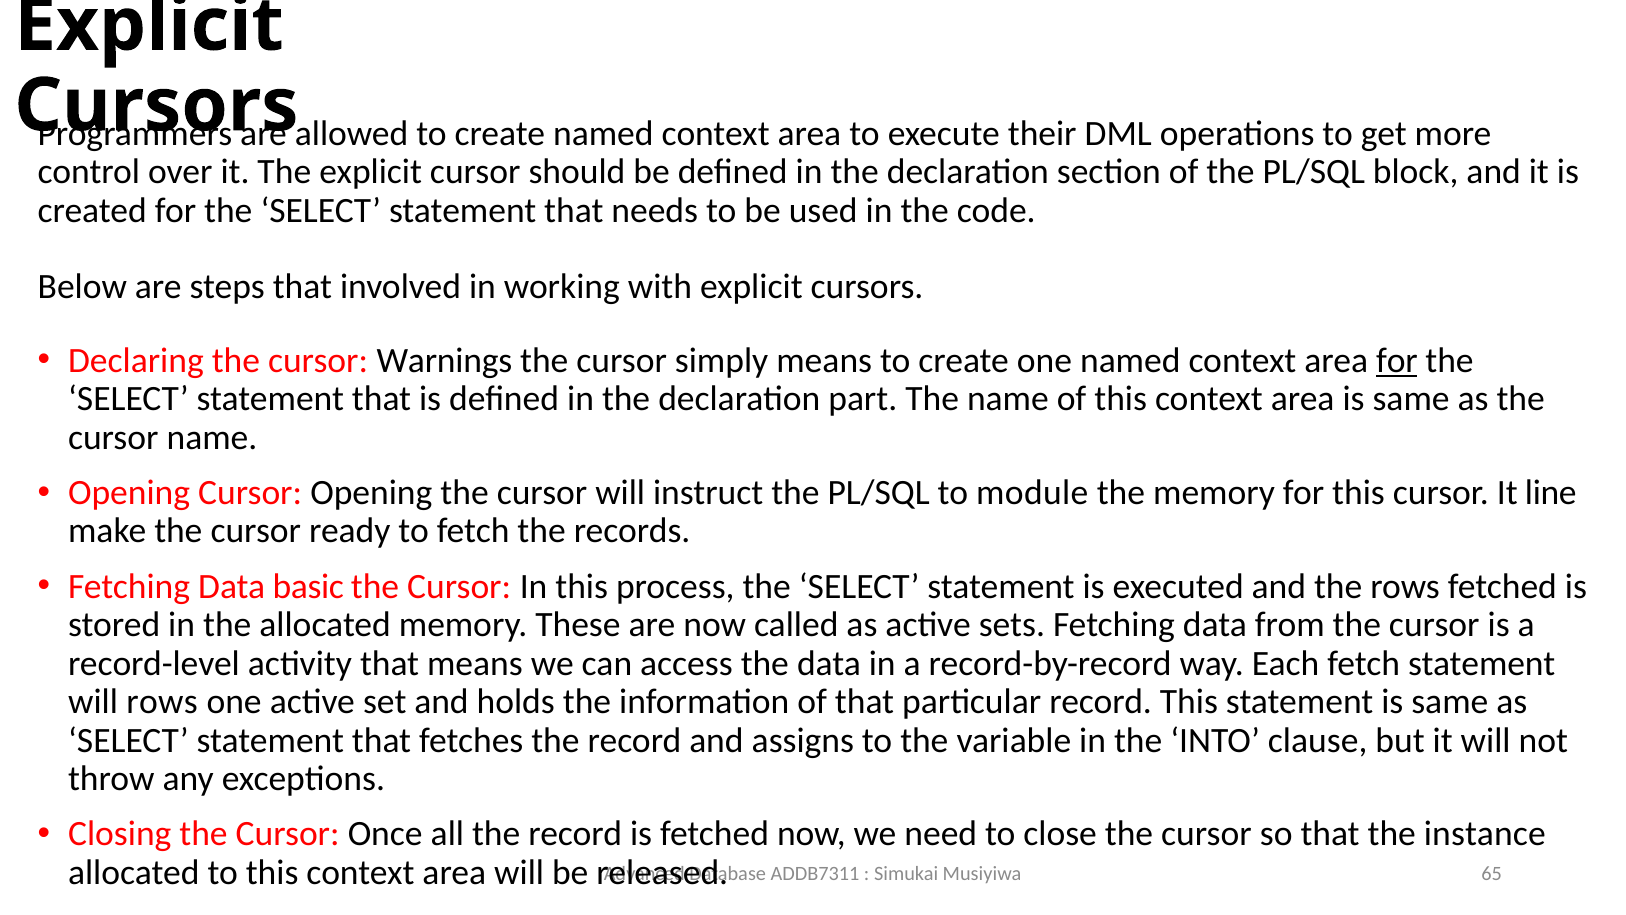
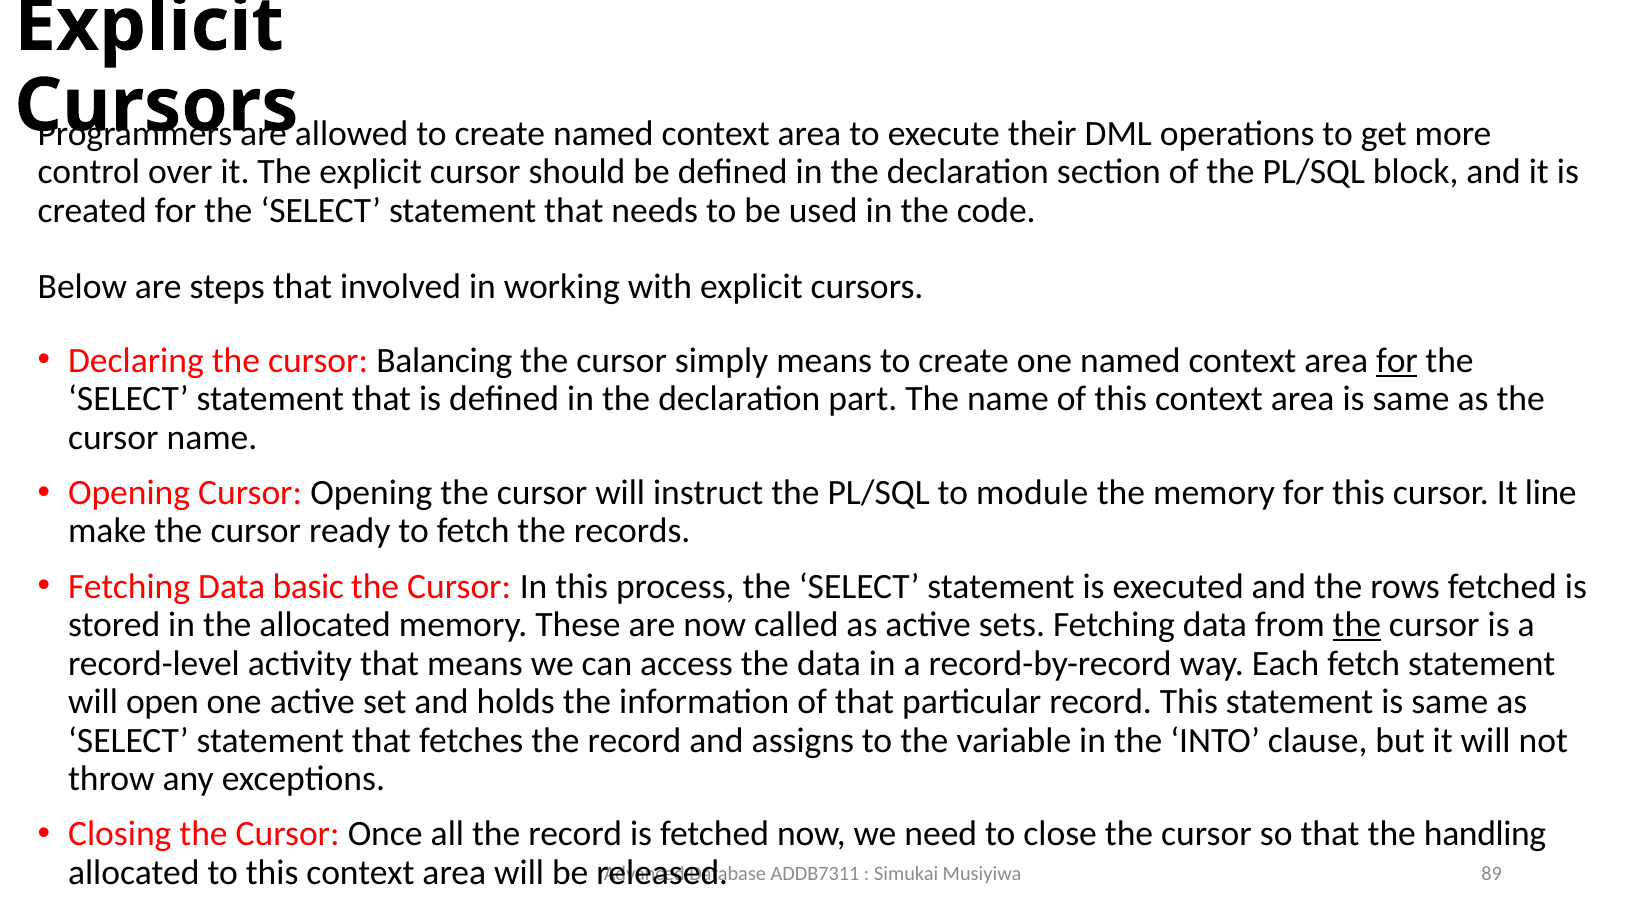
Warnings: Warnings -> Balancing
the at (1357, 625) underline: none -> present
will rows: rows -> open
instance: instance -> handling
65: 65 -> 89
